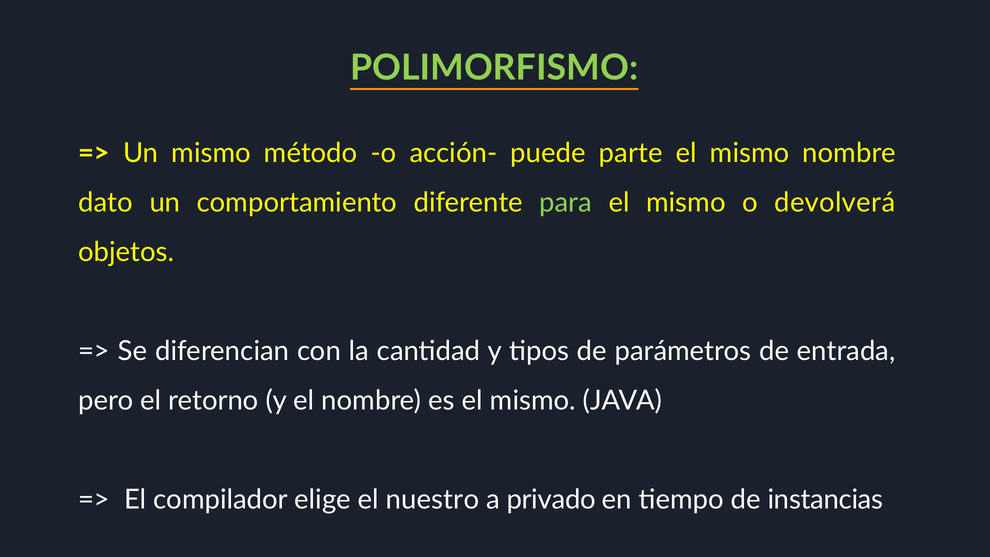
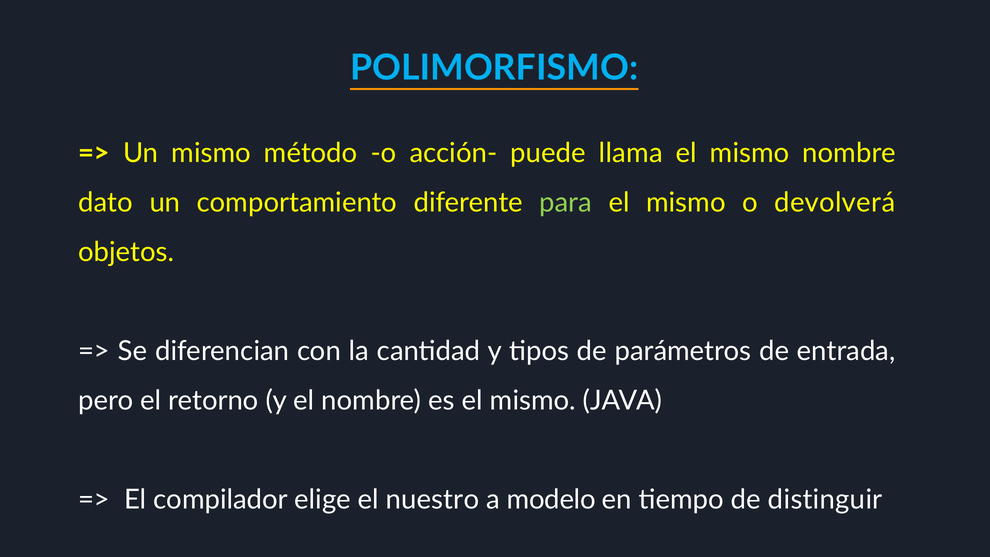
POLIMORFISMO colour: light green -> light blue
parte: parte -> llama
privado: privado -> modelo
instancias: instancias -> distinguir
